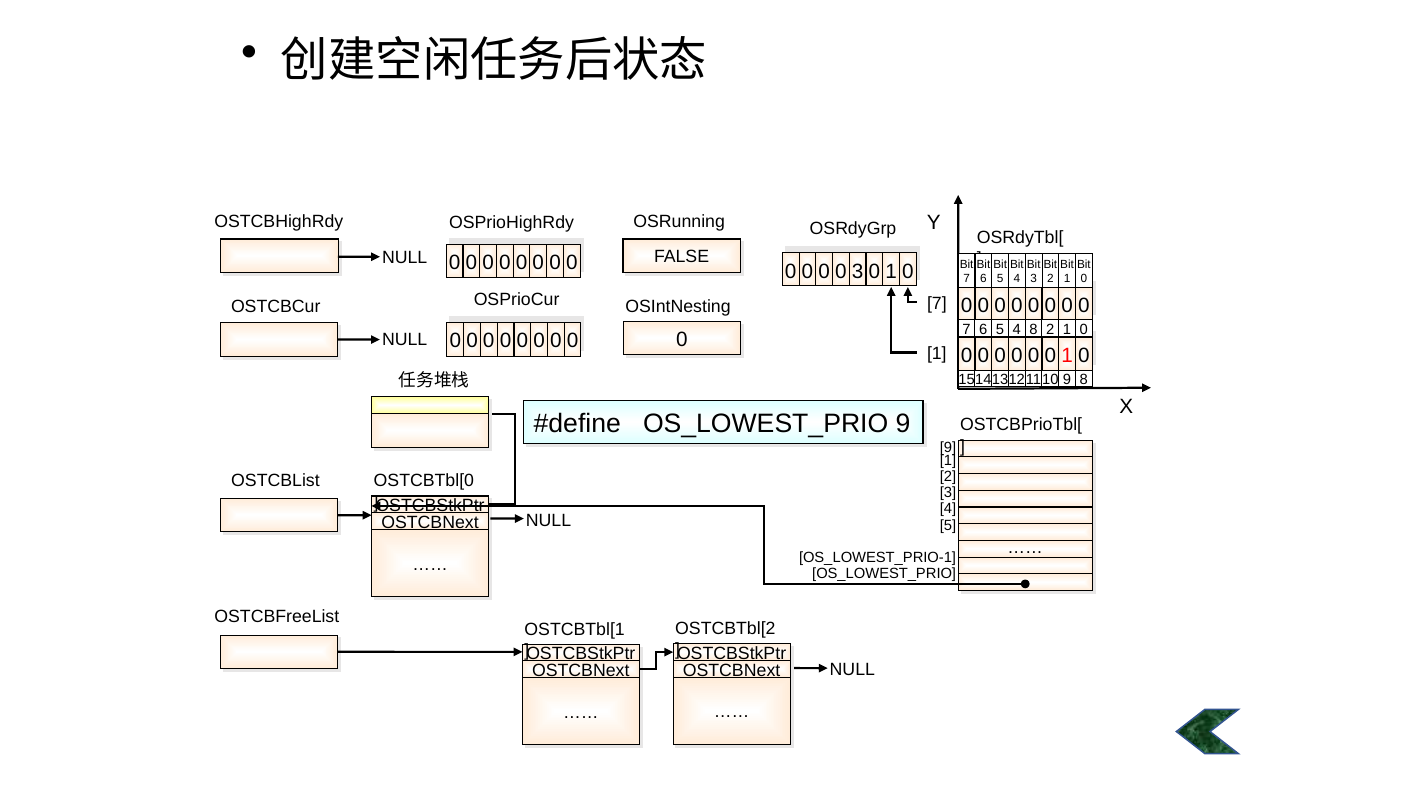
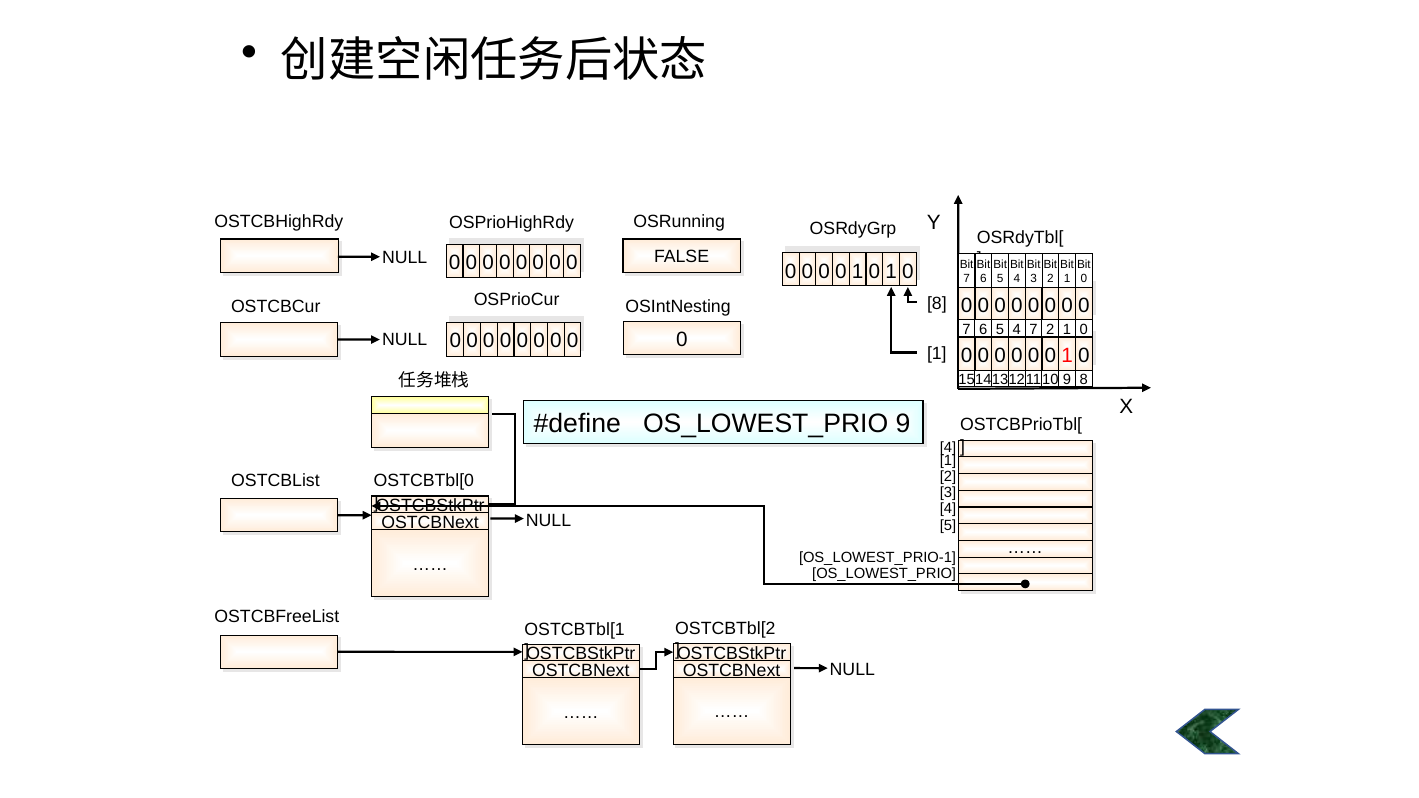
3 at (858, 272): 3 -> 1
7 at (937, 303): 7 -> 8
4 8: 8 -> 7
9 at (948, 448): 9 -> 4
